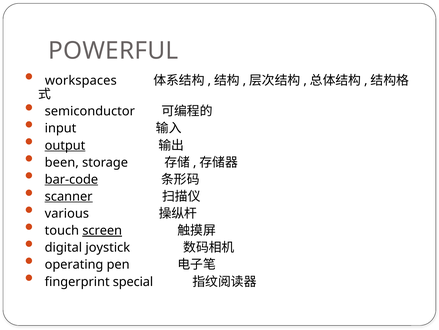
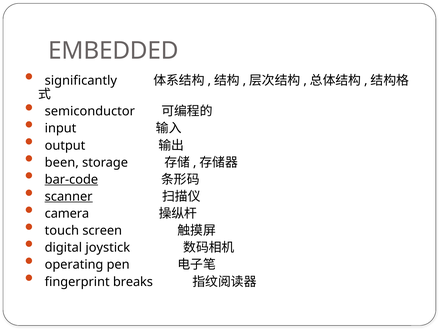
POWERFUL: POWERFUL -> EMBEDDED
workspaces: workspaces -> significantly
output underline: present -> none
various: various -> camera
screen underline: present -> none
special: special -> breaks
